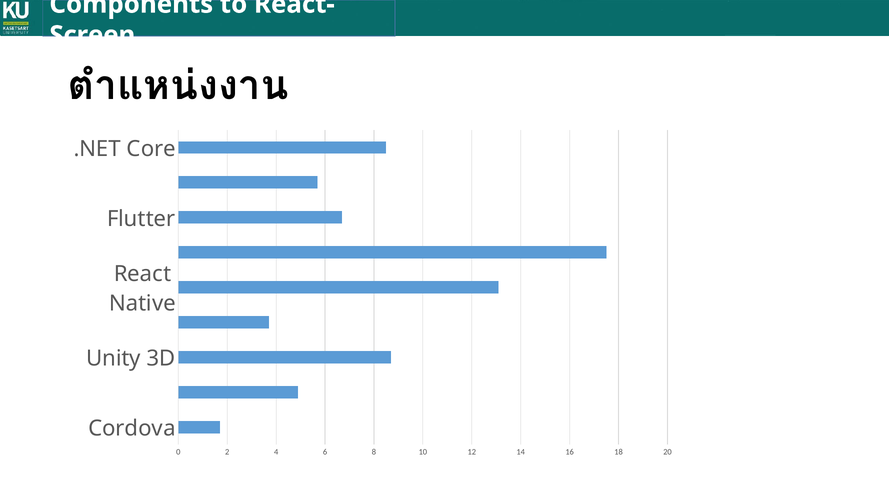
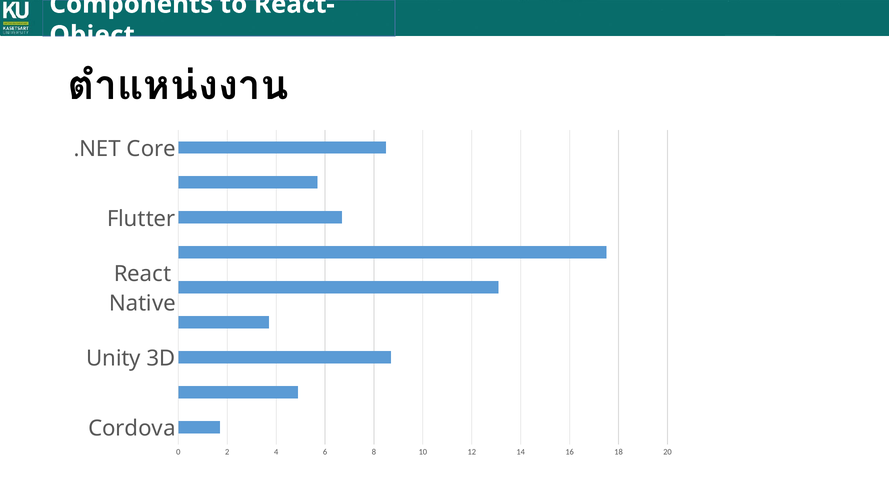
Screen: Screen -> Object
